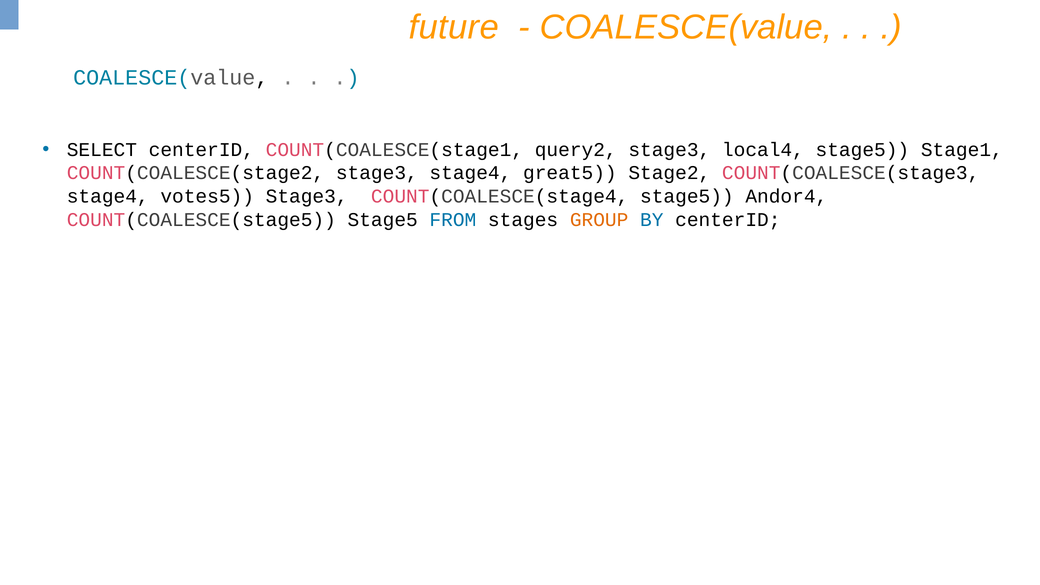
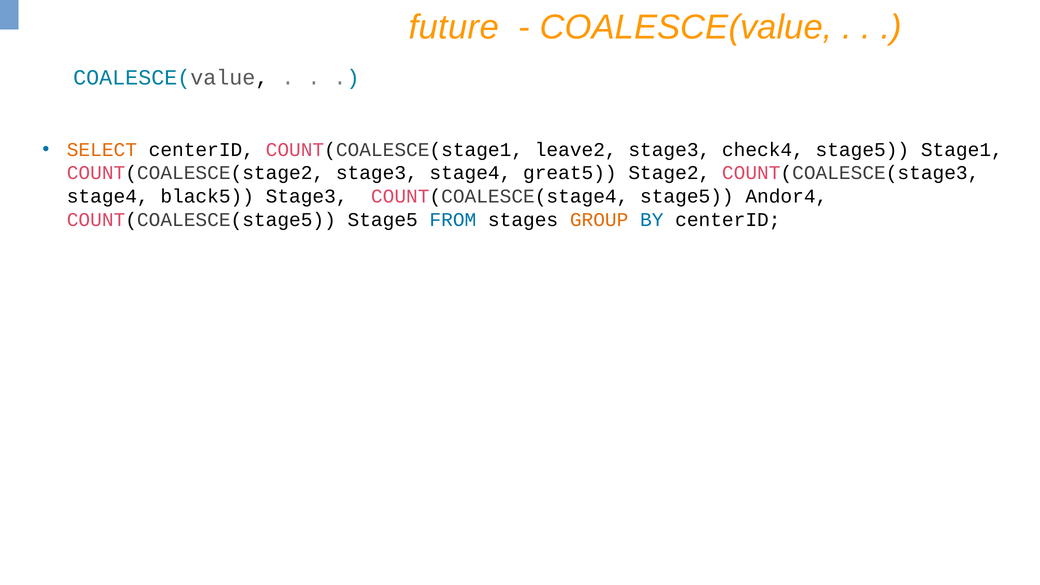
SELECT colour: black -> orange
query2: query2 -> leave2
local4: local4 -> check4
votes5: votes5 -> black5
